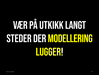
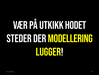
LANGT: LANGT -> HODET
